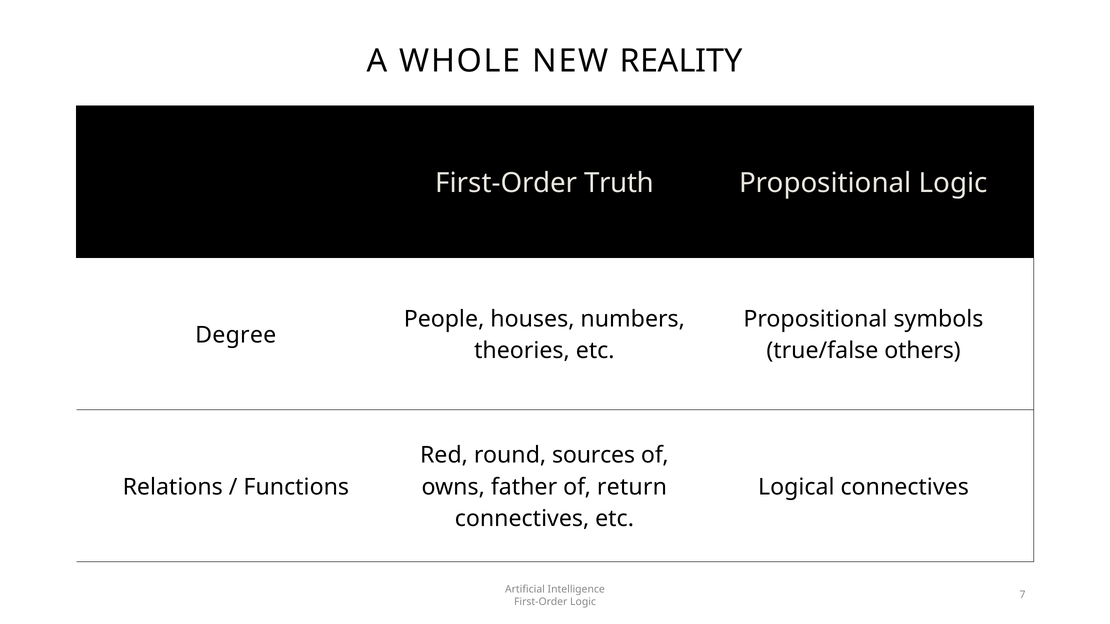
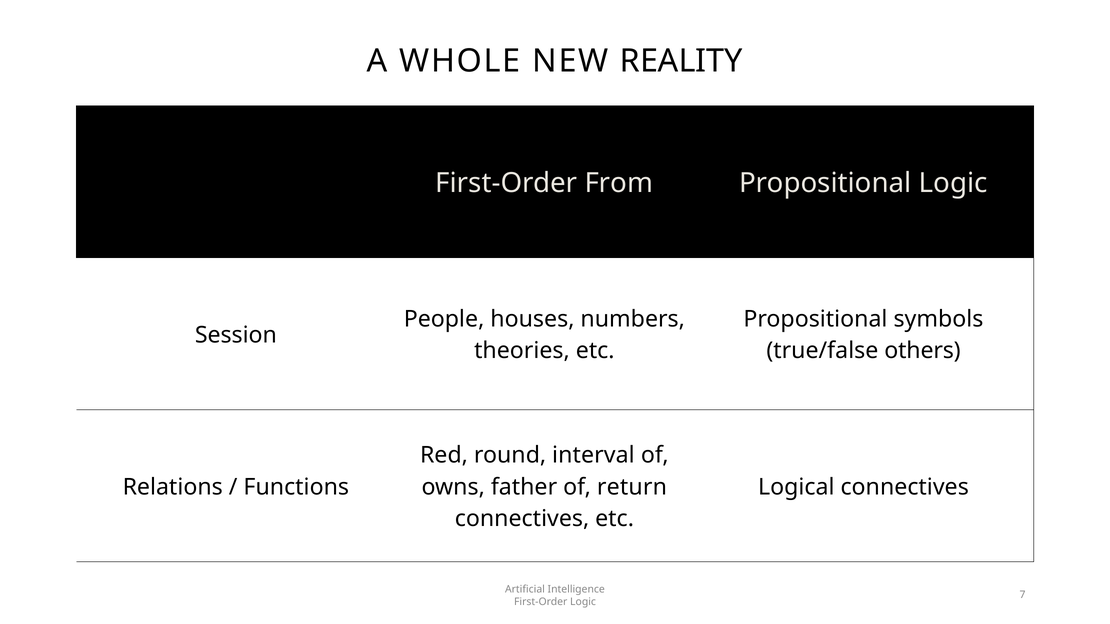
Truth: Truth -> From
Degree: Degree -> Session
sources: sources -> interval
